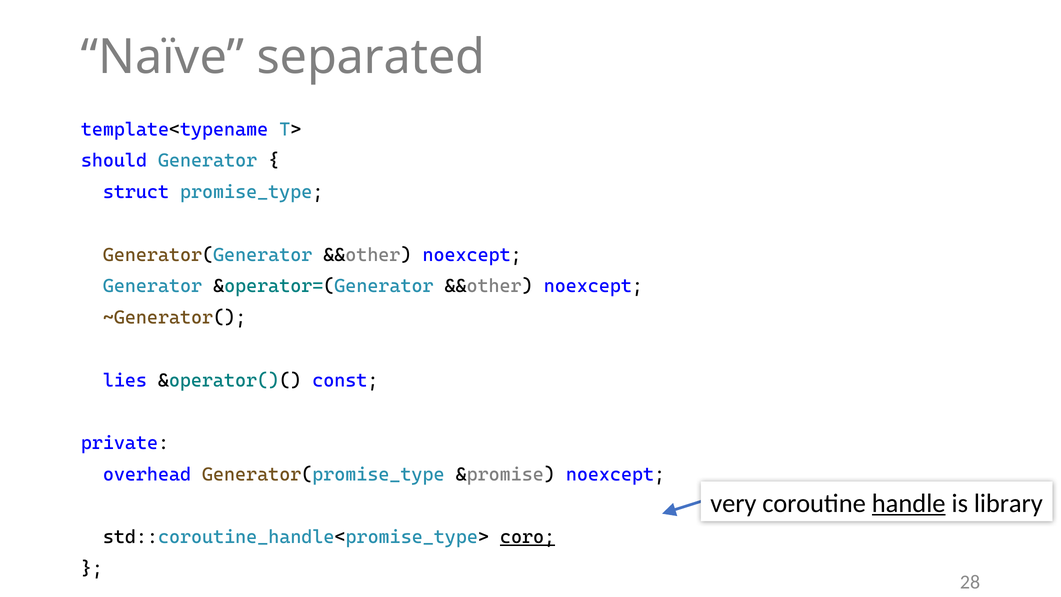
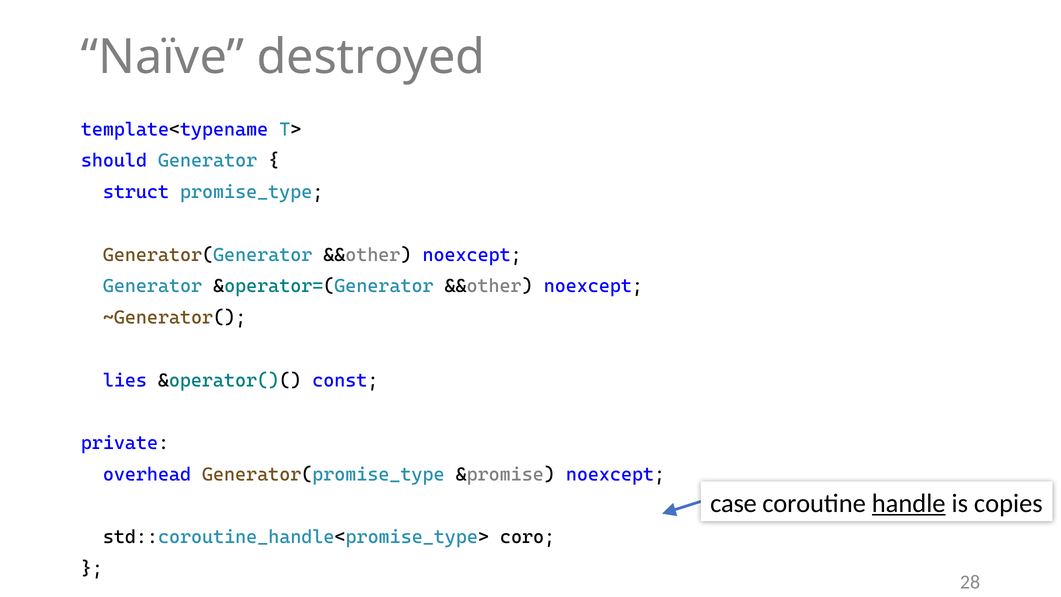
separated: separated -> destroyed
very: very -> case
library: library -> copies
coro underline: present -> none
